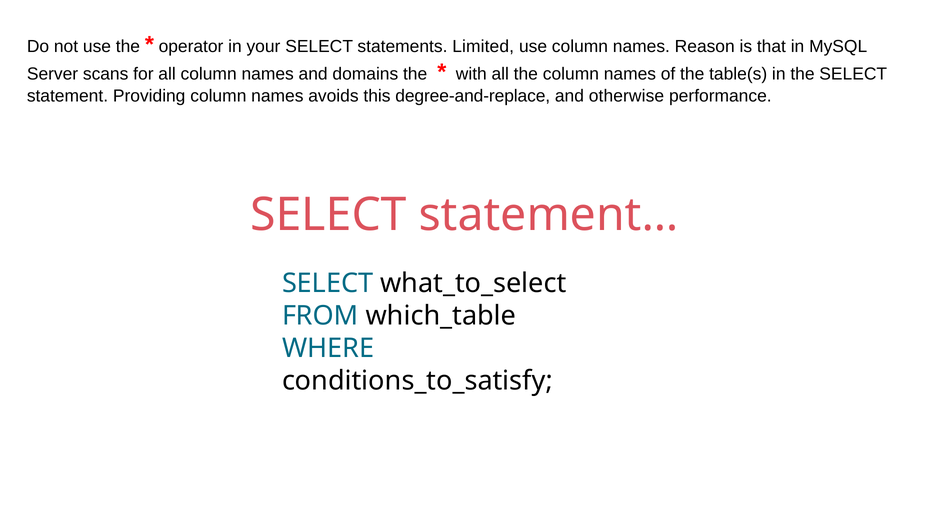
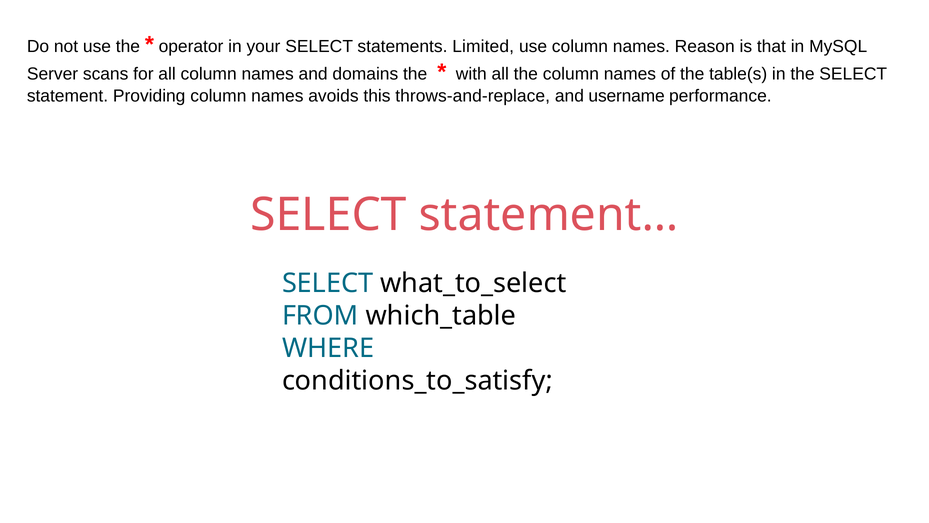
degree-and-replace: degree-and-replace -> throws-and-replace
otherwise: otherwise -> username
